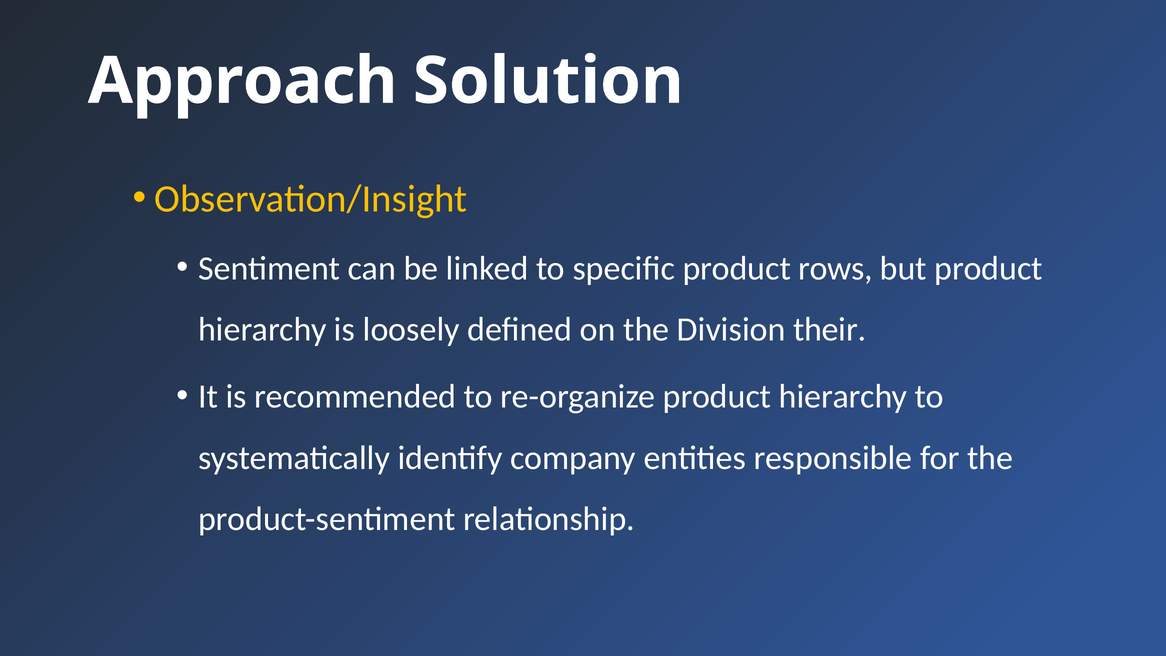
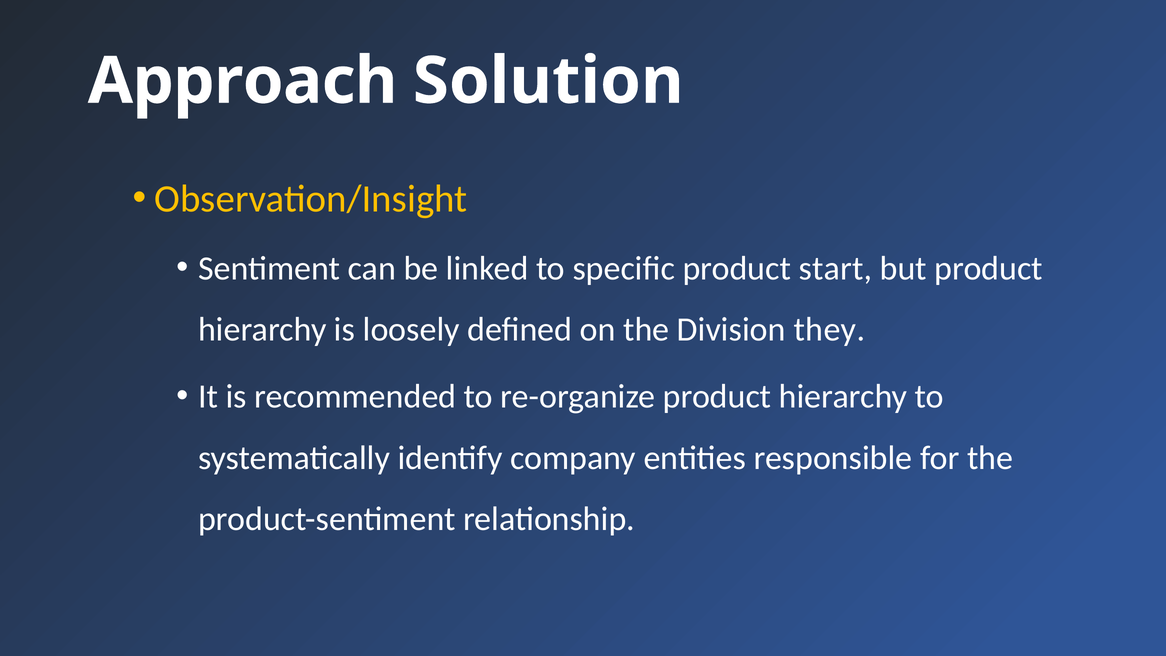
rows: rows -> start
their: their -> they
